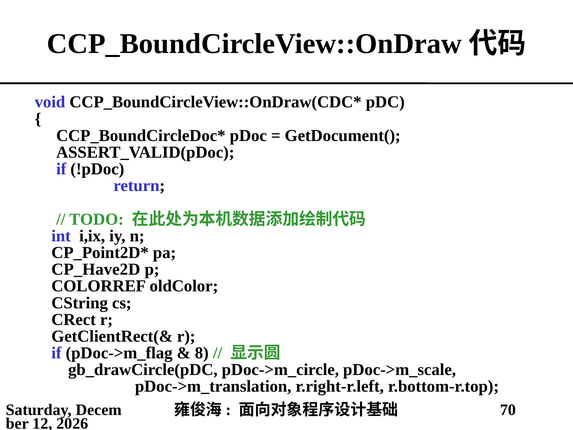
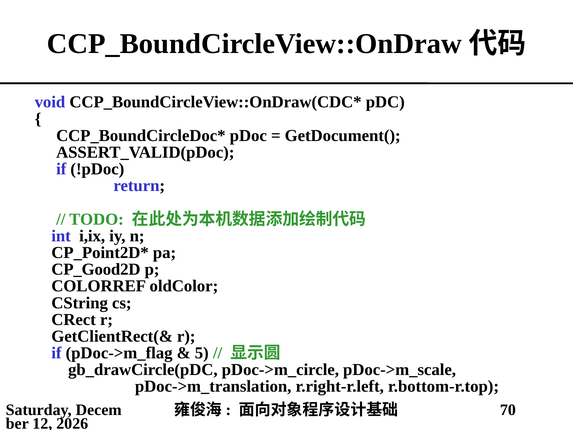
CP_Have2D: CP_Have2D -> CP_Good2D
8: 8 -> 5
